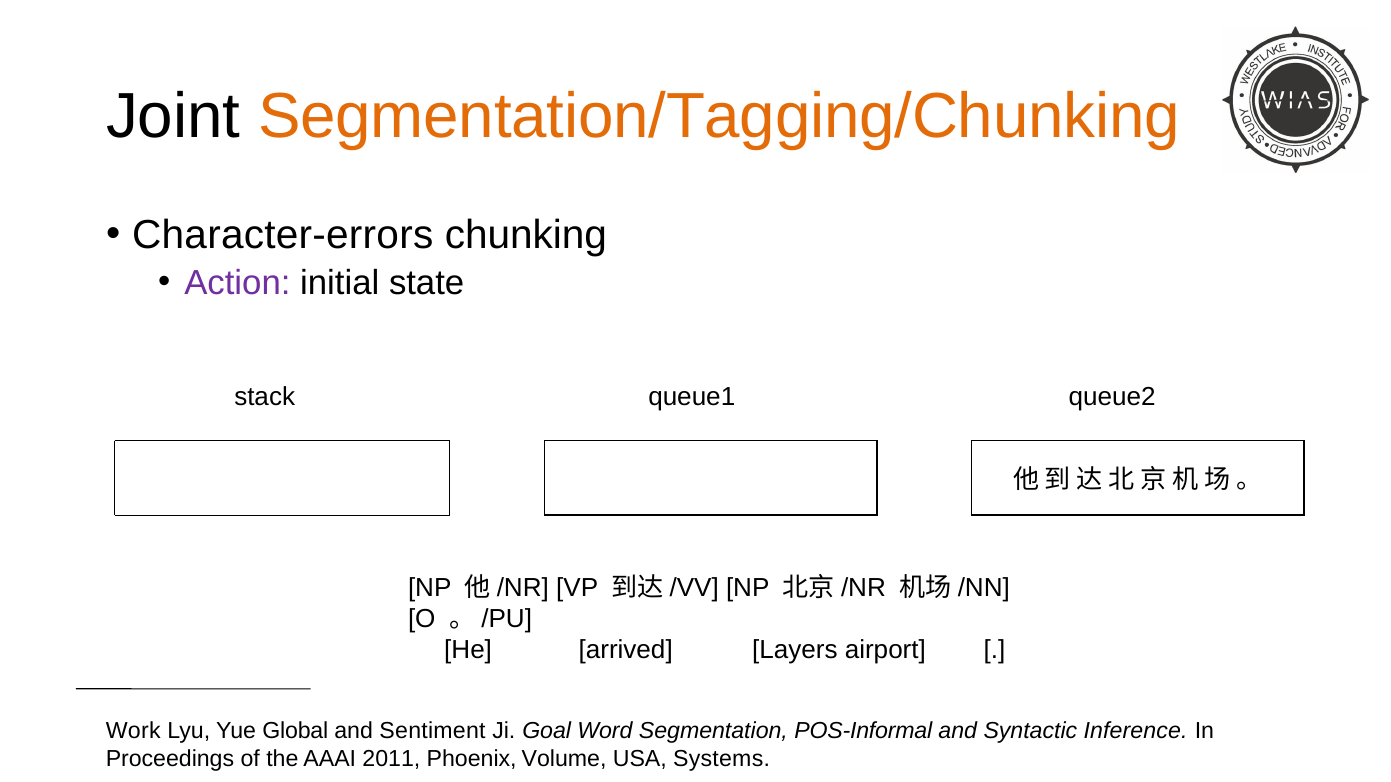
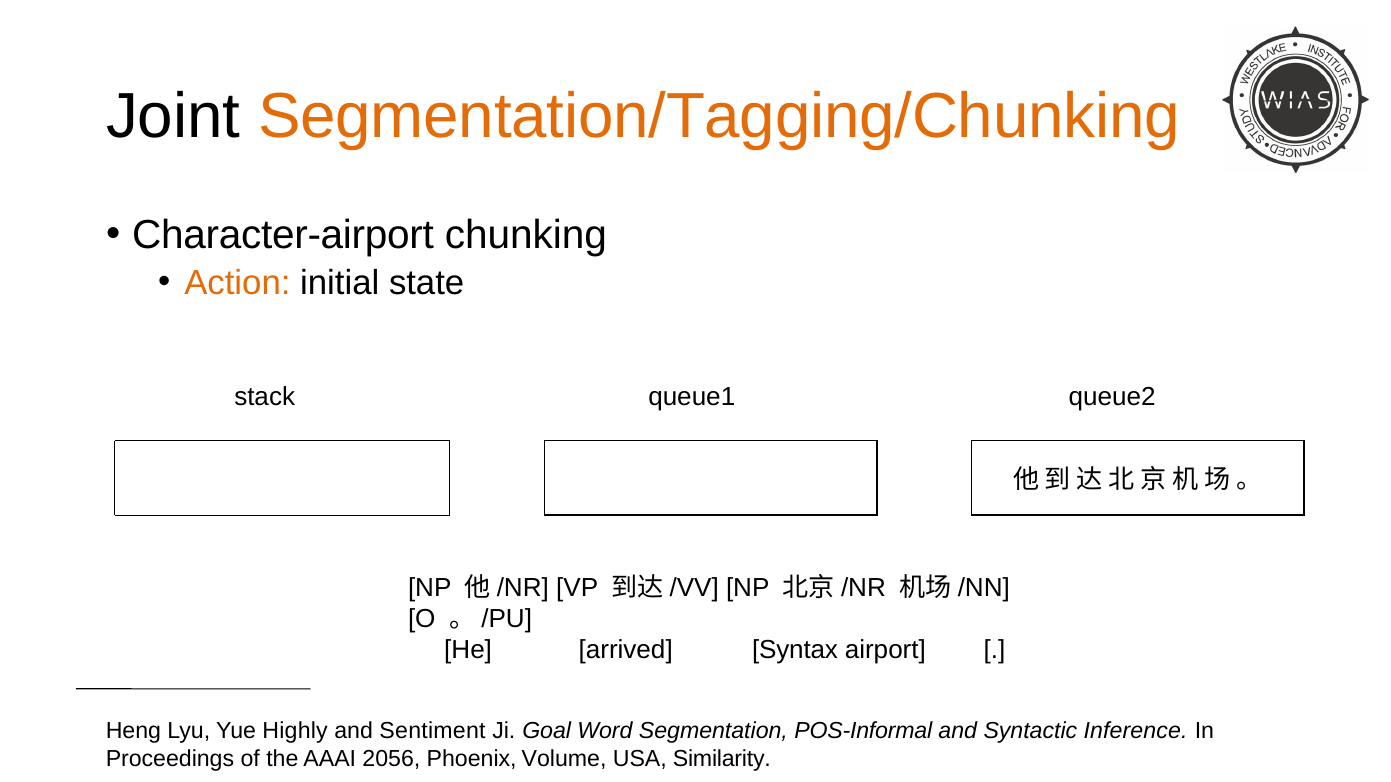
Character-errors: Character-errors -> Character-airport
Action colour: purple -> orange
Layers: Layers -> Syntax
Work: Work -> Heng
Global: Global -> Highly
2011: 2011 -> 2056
Systems: Systems -> Similarity
